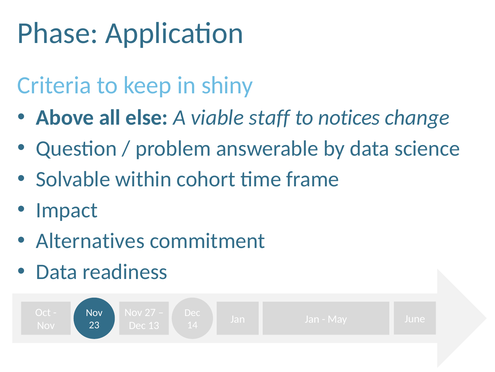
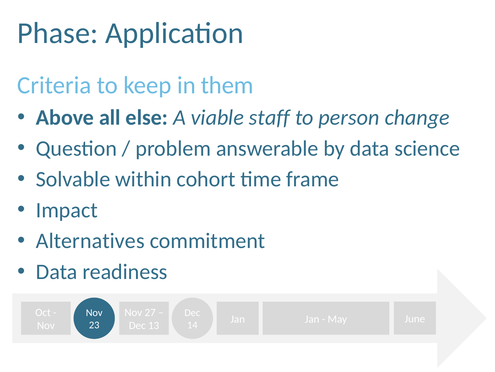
shiny: shiny -> them
notices: notices -> person
